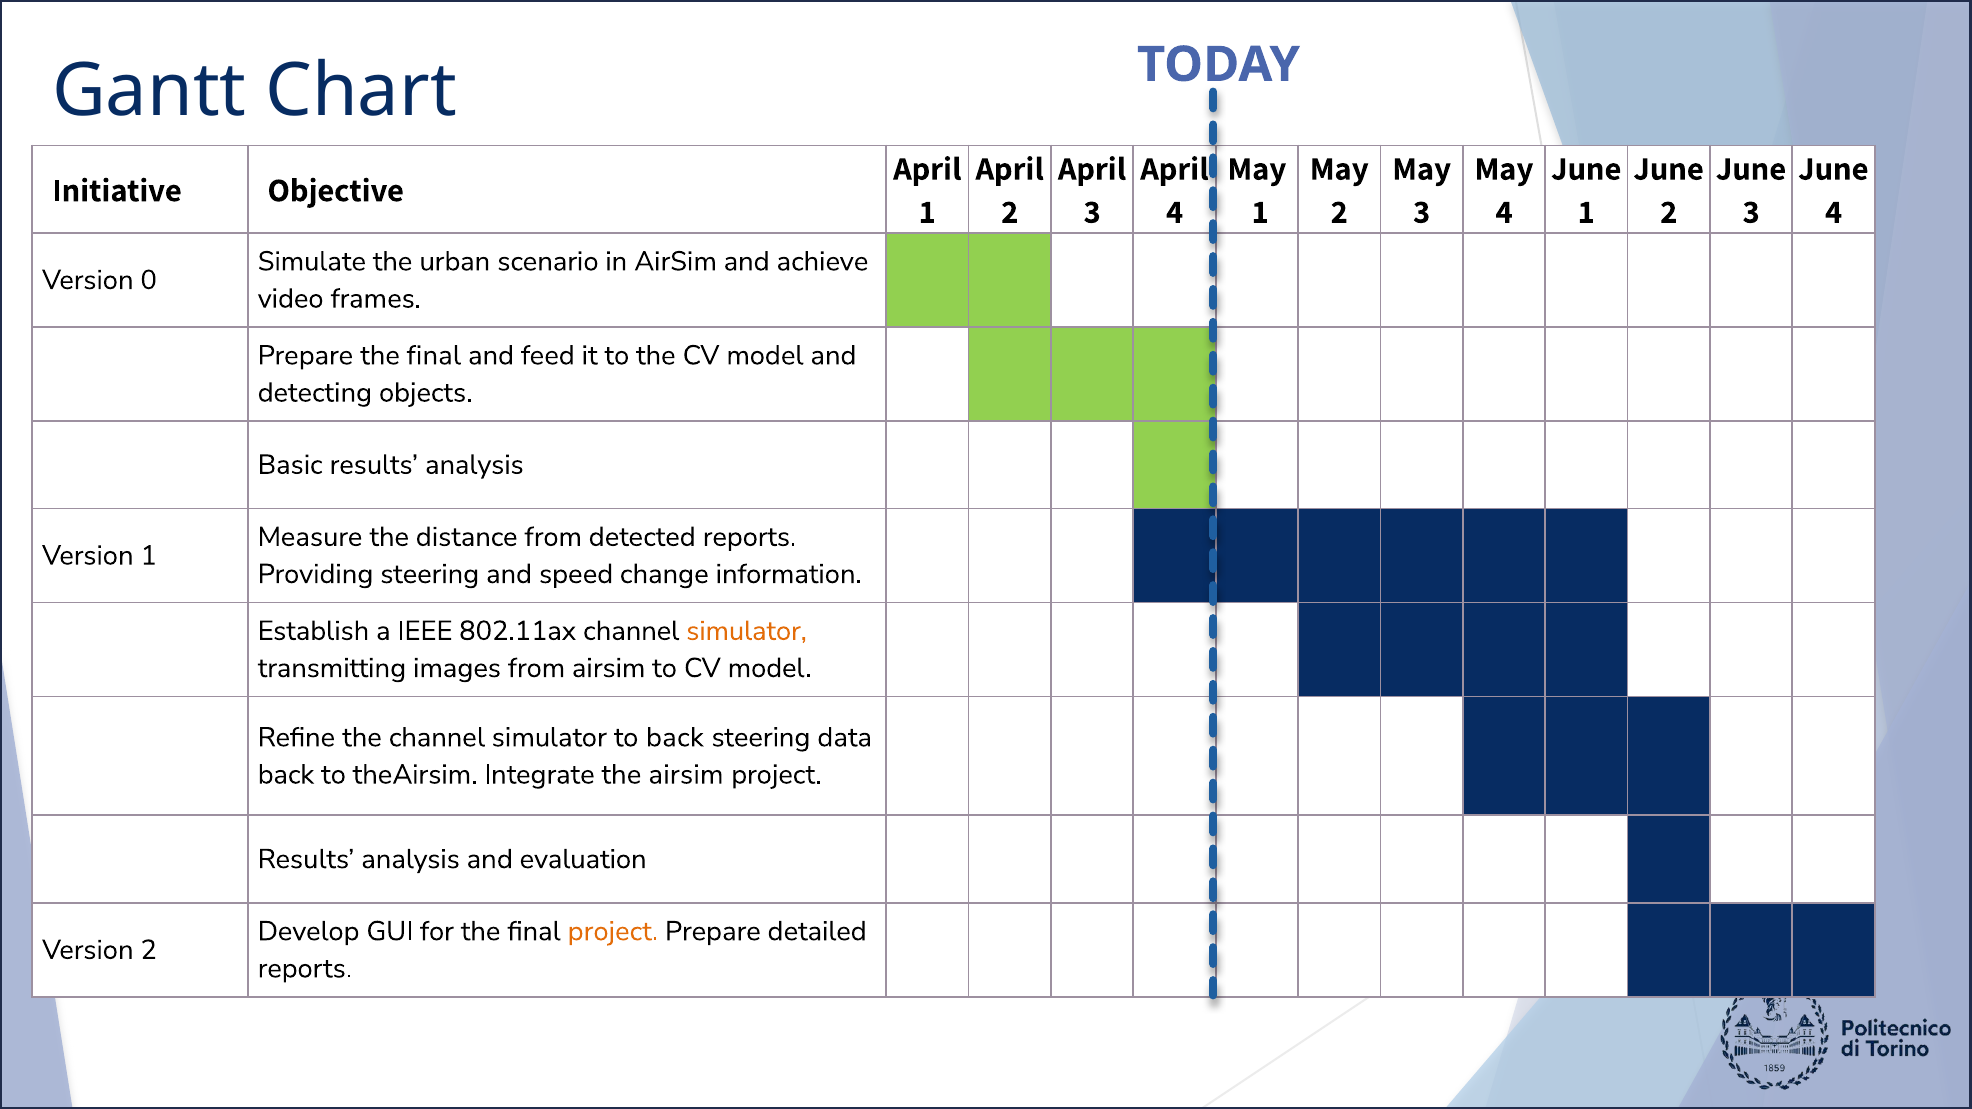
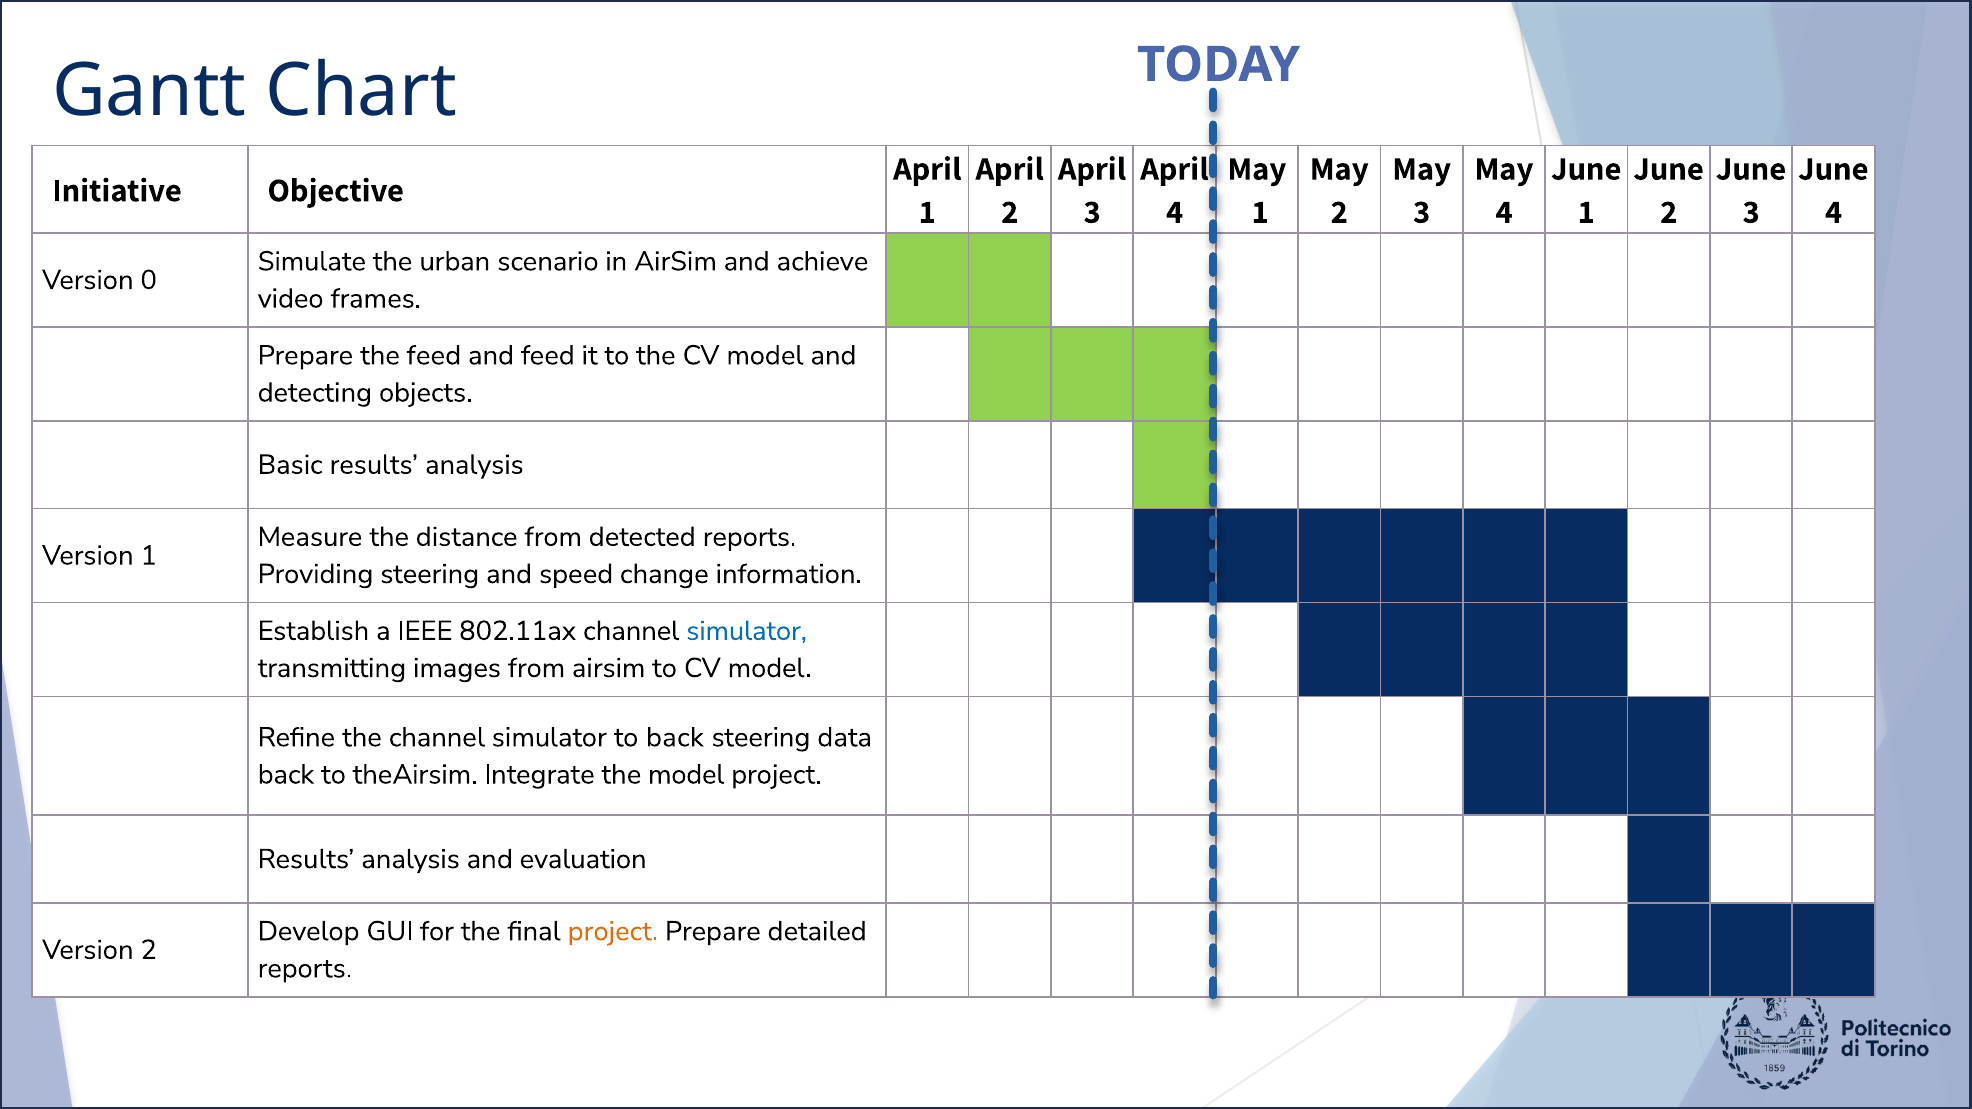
Prepare the final: final -> feed
simulator at (747, 631) colour: orange -> blue
the airsim: airsim -> model
